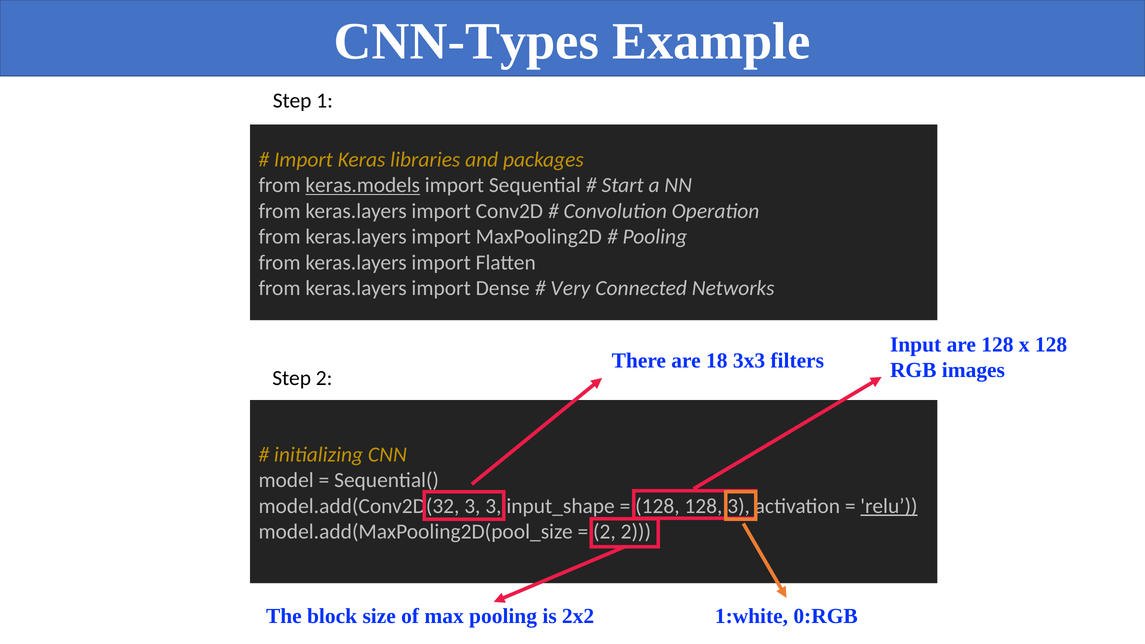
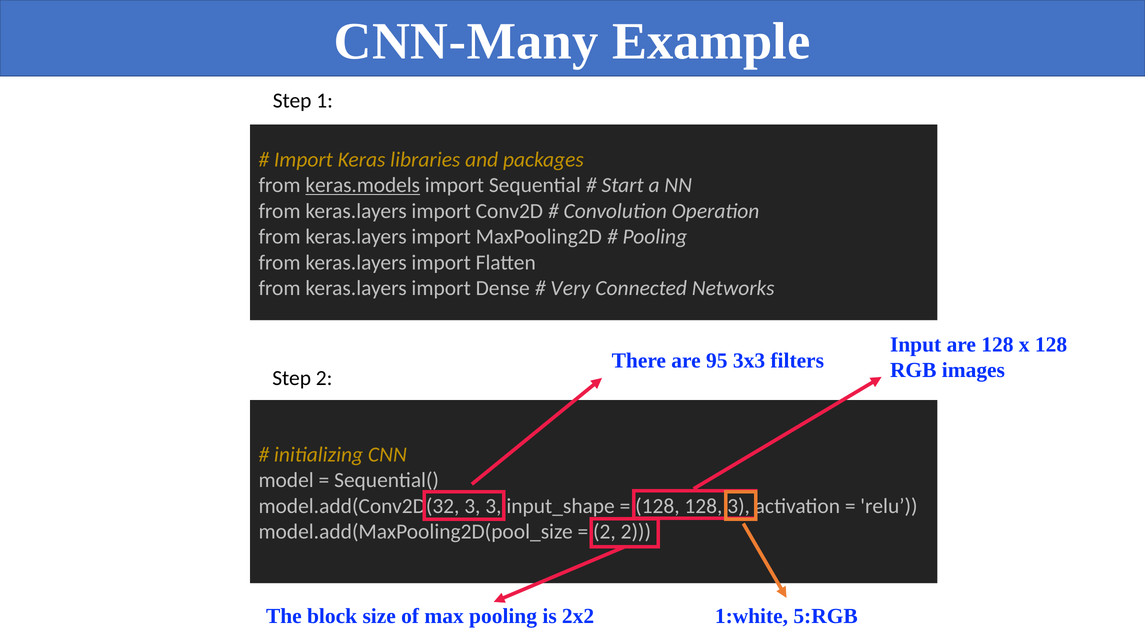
CNN-Types: CNN-Types -> CNN-Many
18: 18 -> 95
relu underline: present -> none
0:RGB: 0:RGB -> 5:RGB
